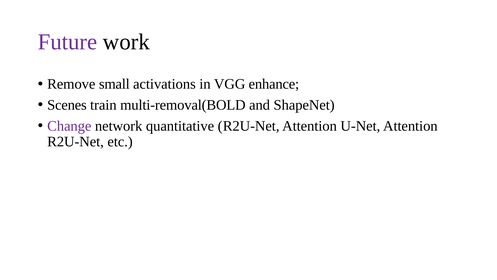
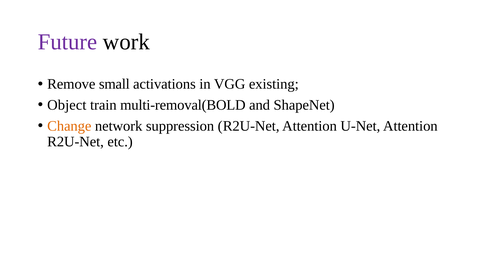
enhance: enhance -> existing
Scenes: Scenes -> Object
Change colour: purple -> orange
quantitative: quantitative -> suppression
